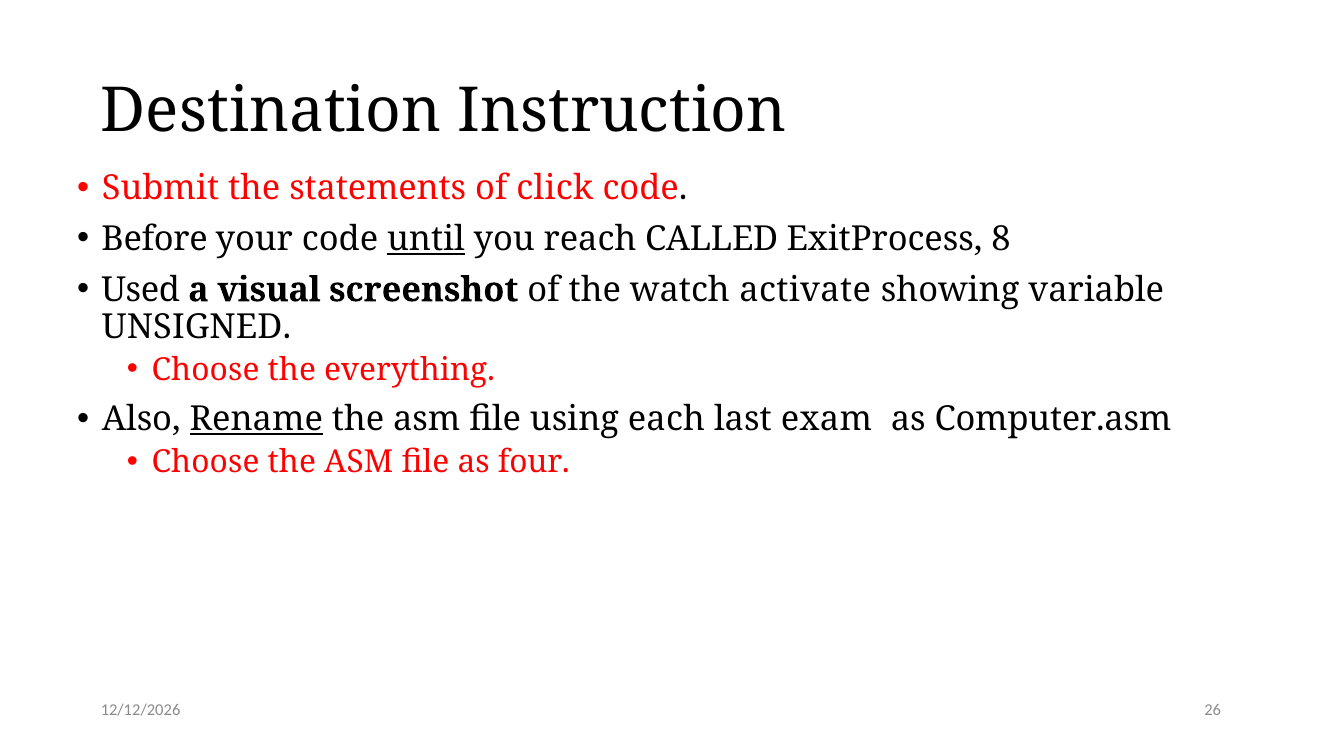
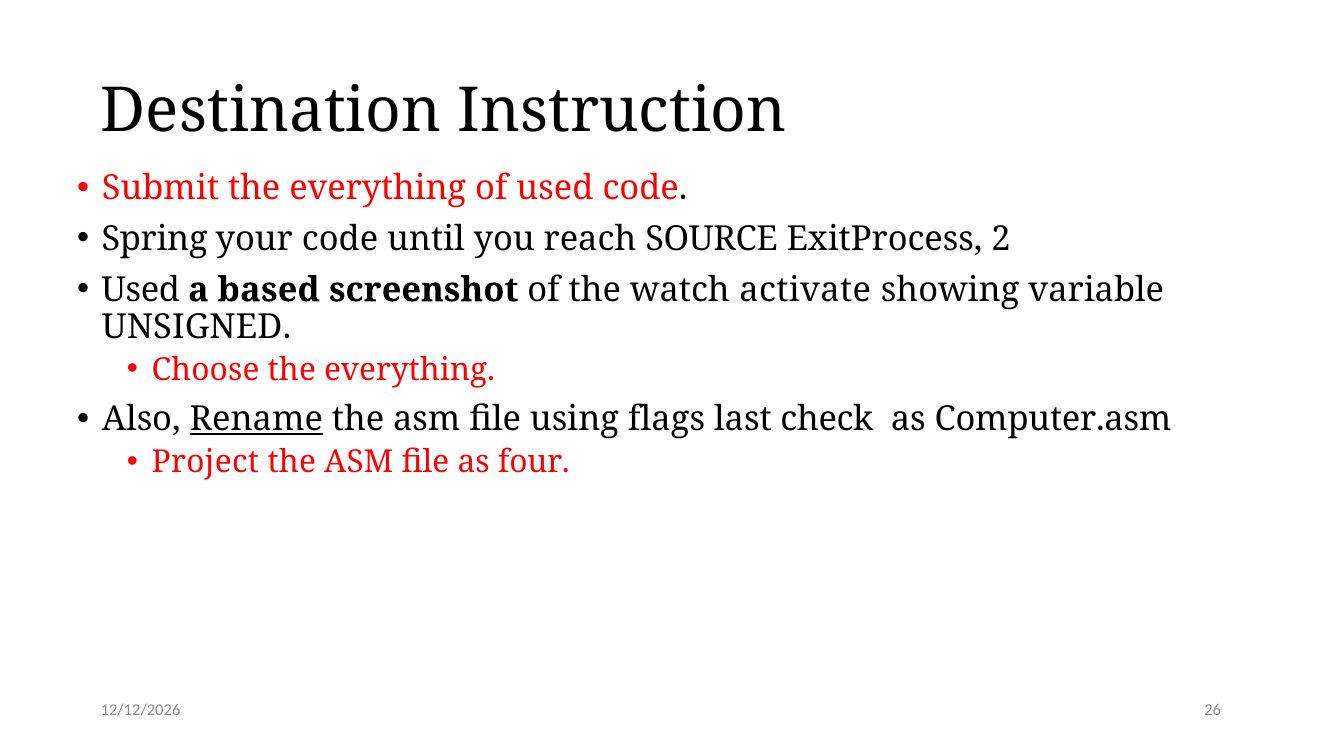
Submit the statements: statements -> everything
of click: click -> used
Before: Before -> Spring
until underline: present -> none
CALLED: CALLED -> SOURCE
8: 8 -> 2
visual: visual -> based
each: each -> flags
exam: exam -> check
Choose at (206, 462): Choose -> Project
